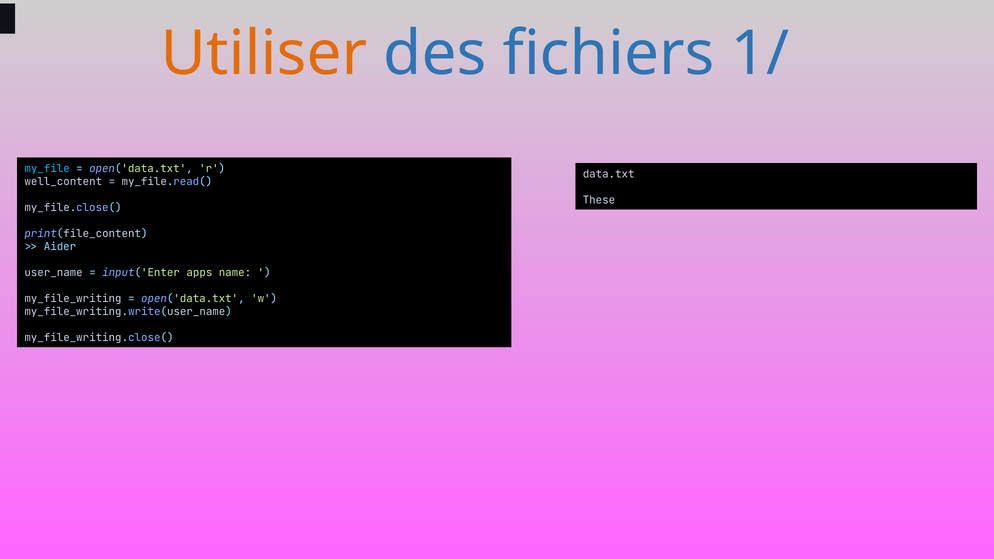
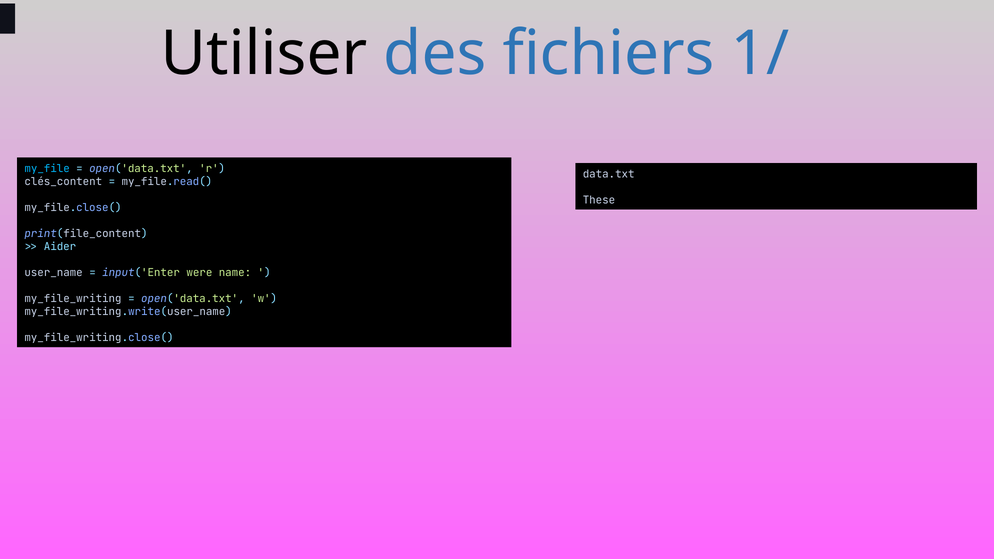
Utiliser colour: orange -> black
well_content: well_content -> clés_content
apps: apps -> were
